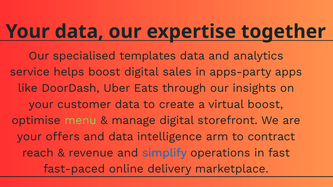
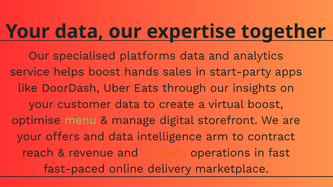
templates: templates -> platforms
boost digital: digital -> hands
apps-party: apps-party -> start-party
simplify colour: blue -> orange
